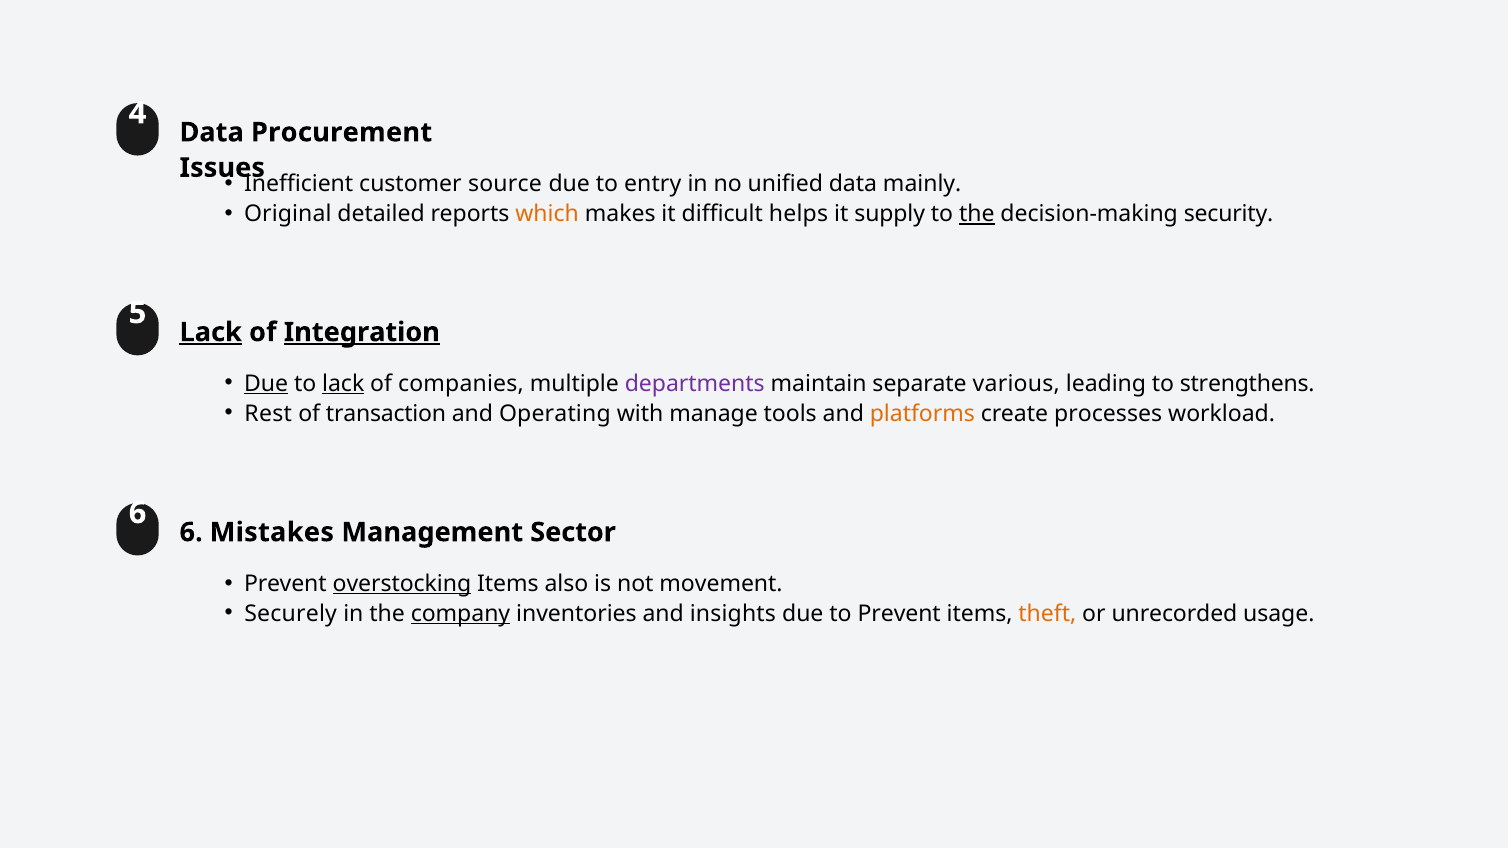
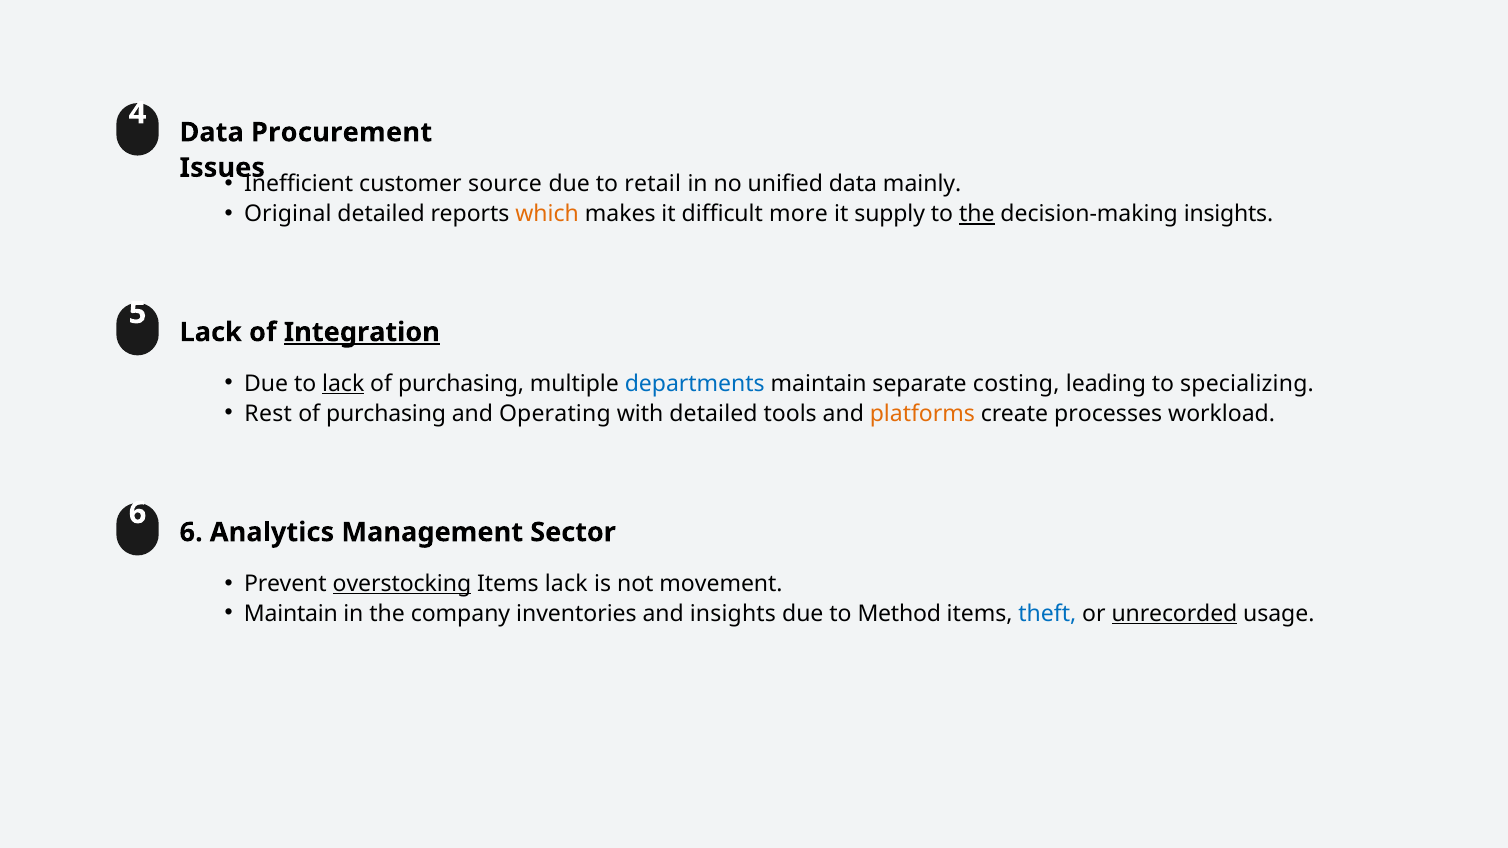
entry: entry -> retail
helps: helps -> more
decision-making security: security -> insights
Lack at (211, 332) underline: present -> none
Due at (266, 384) underline: present -> none
companies at (461, 384): companies -> purchasing
departments colour: purple -> blue
various: various -> costing
strengthens: strengthens -> specializing
transaction at (386, 414): transaction -> purchasing
with manage: manage -> detailed
Mistakes: Mistakes -> Analytics
Items also: also -> lack
Securely at (291, 614): Securely -> Maintain
company underline: present -> none
to Prevent: Prevent -> Method
theft colour: orange -> blue
unrecorded underline: none -> present
